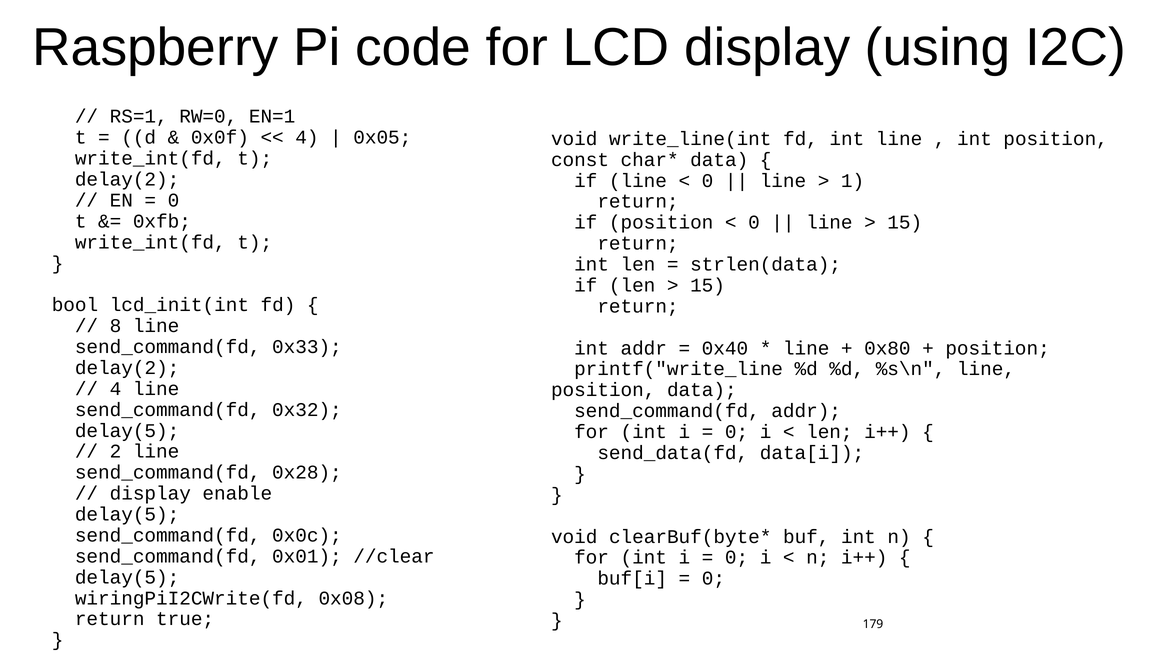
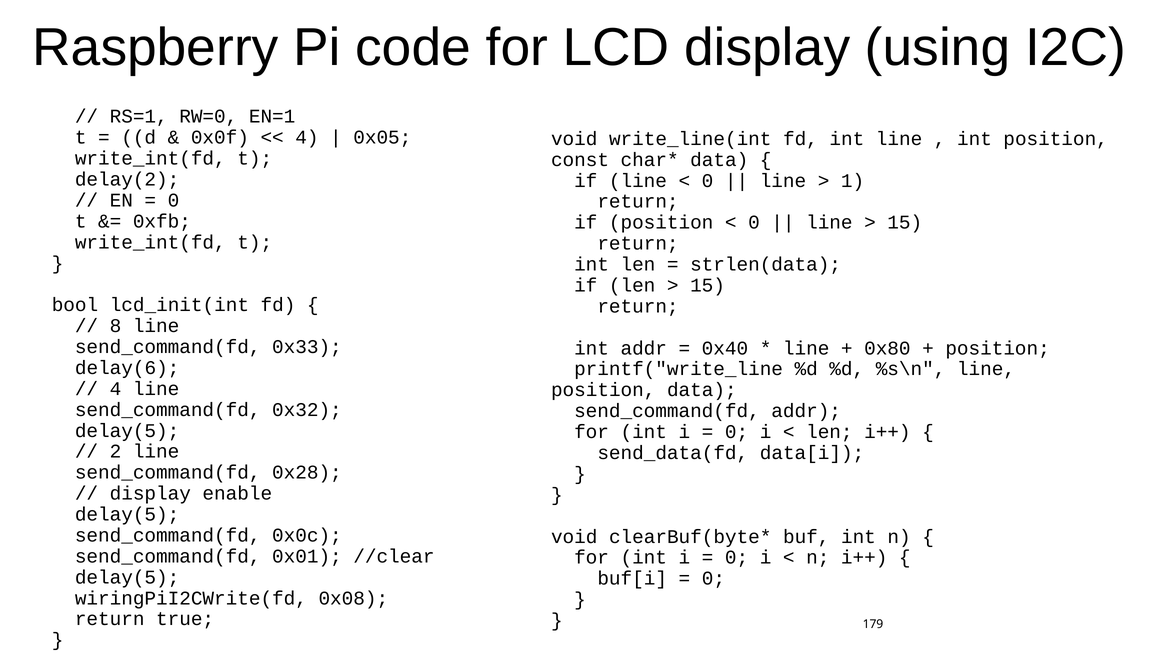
delay(2 at (127, 368): delay(2 -> delay(6
